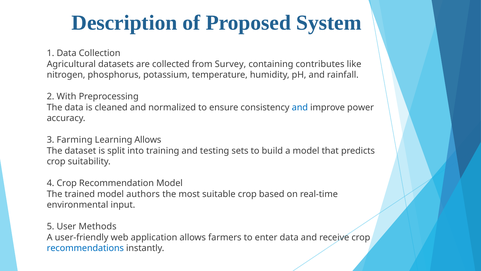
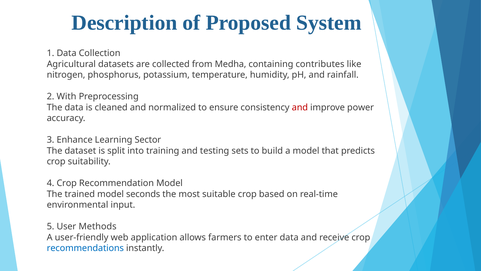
Survey: Survey -> Medha
and at (300, 107) colour: blue -> red
Farming: Farming -> Enhance
Learning Allows: Allows -> Sector
authors: authors -> seconds
